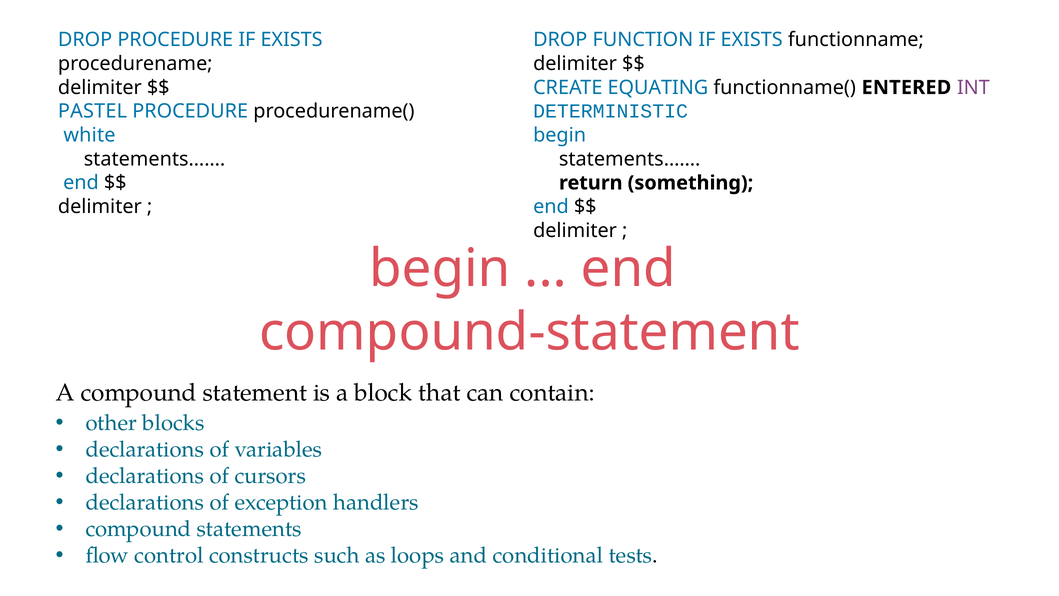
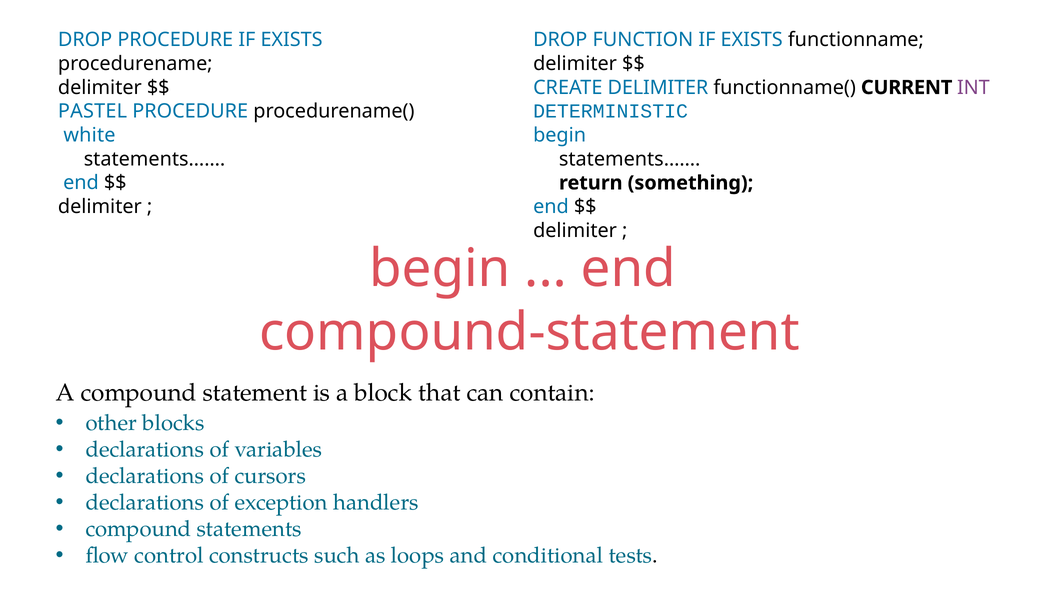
CREATE EQUATING: EQUATING -> DELIMITER
ENTERED: ENTERED -> CURRENT
